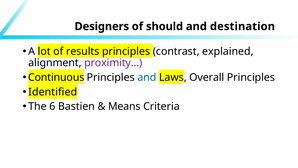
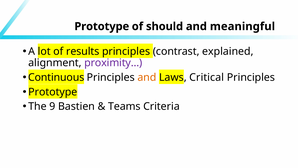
Designers at (102, 26): Designers -> Prototype
destination: destination -> meaningful
and at (147, 77) colour: blue -> orange
Overall: Overall -> Critical
Identified at (53, 92): Identified -> Prototype
6: 6 -> 9
Means: Means -> Teams
